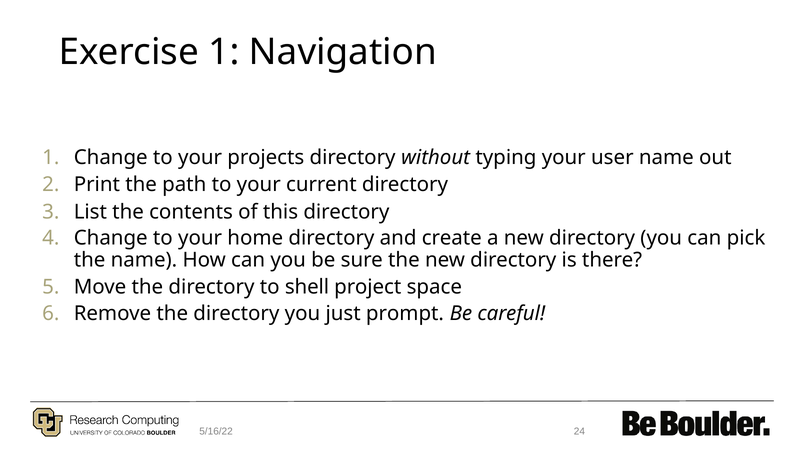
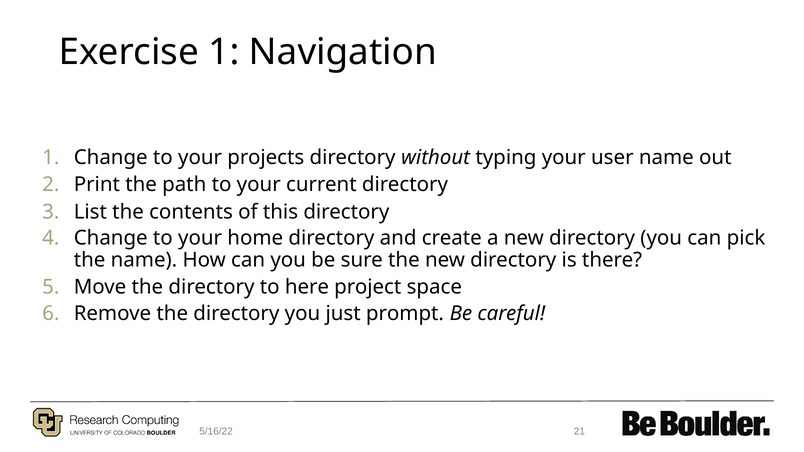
shell: shell -> here
24: 24 -> 21
